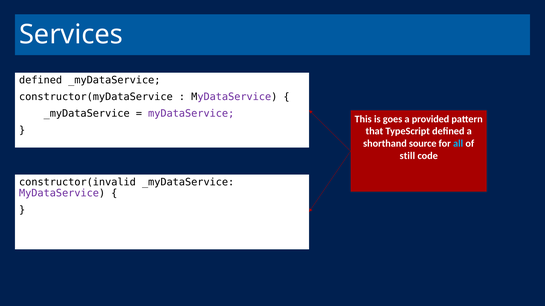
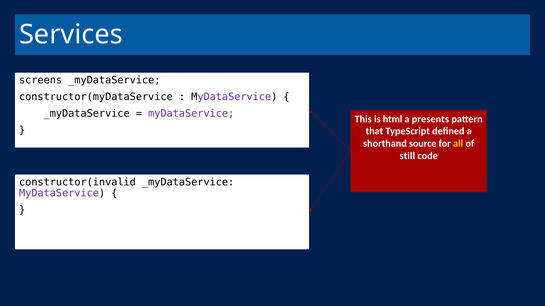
defined at (41, 80): defined -> screens
goes: goes -> html
provided: provided -> presents
all colour: light blue -> yellow
